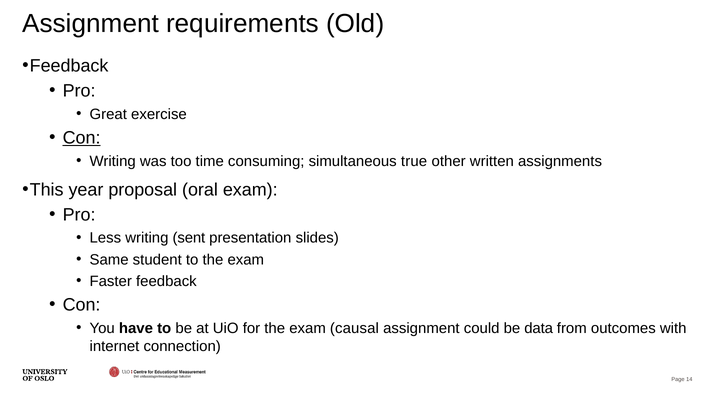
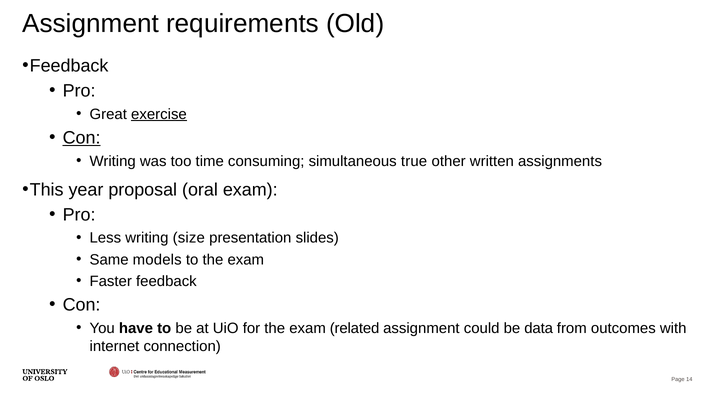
exercise underline: none -> present
sent: sent -> size
student: student -> models
causal: causal -> related
